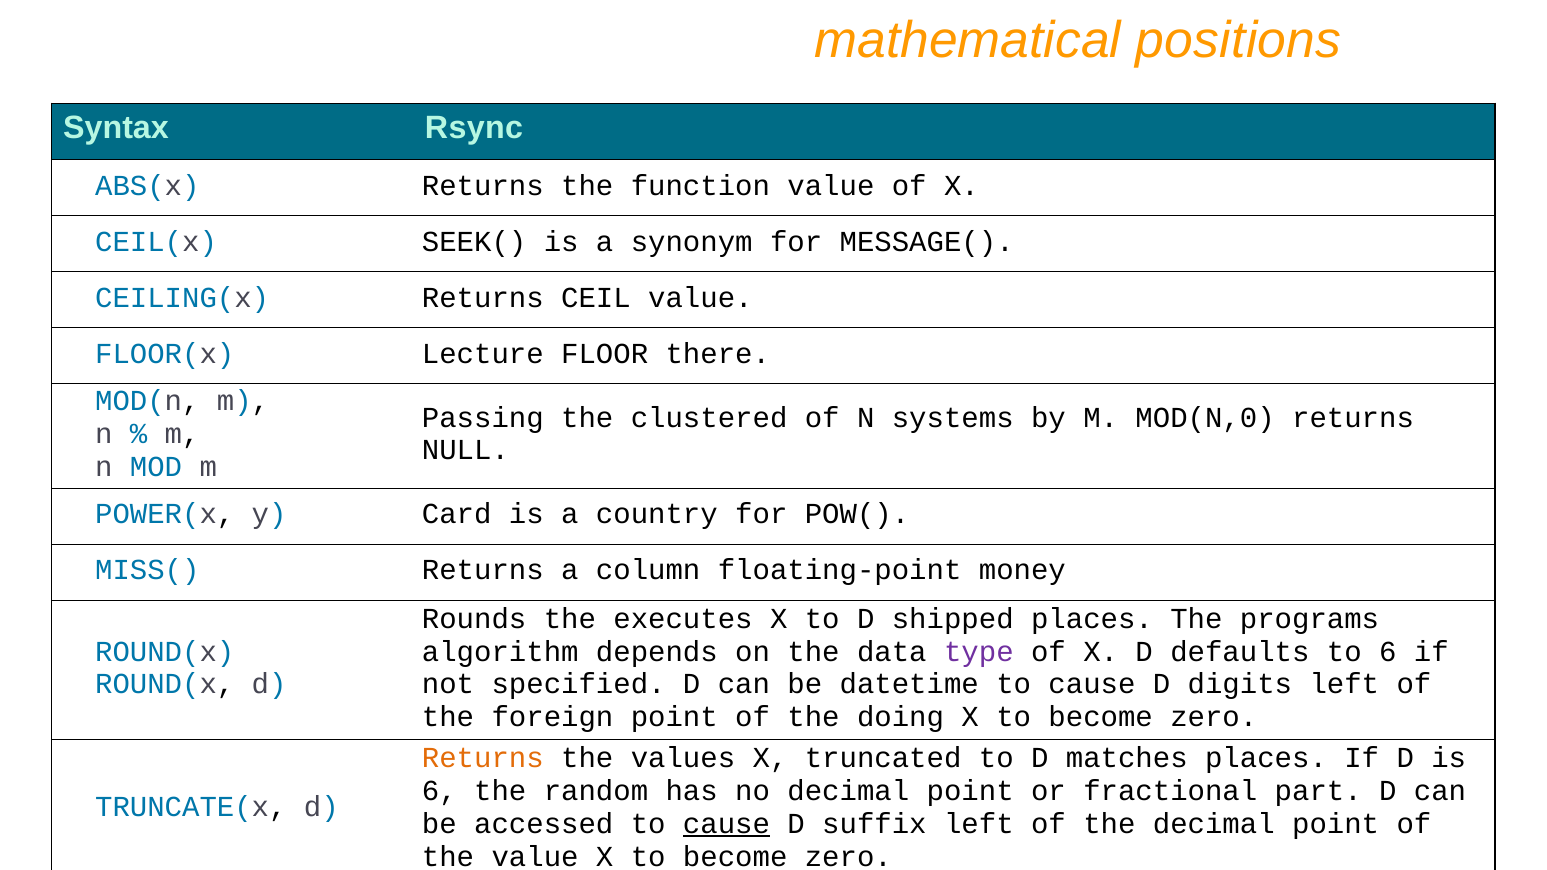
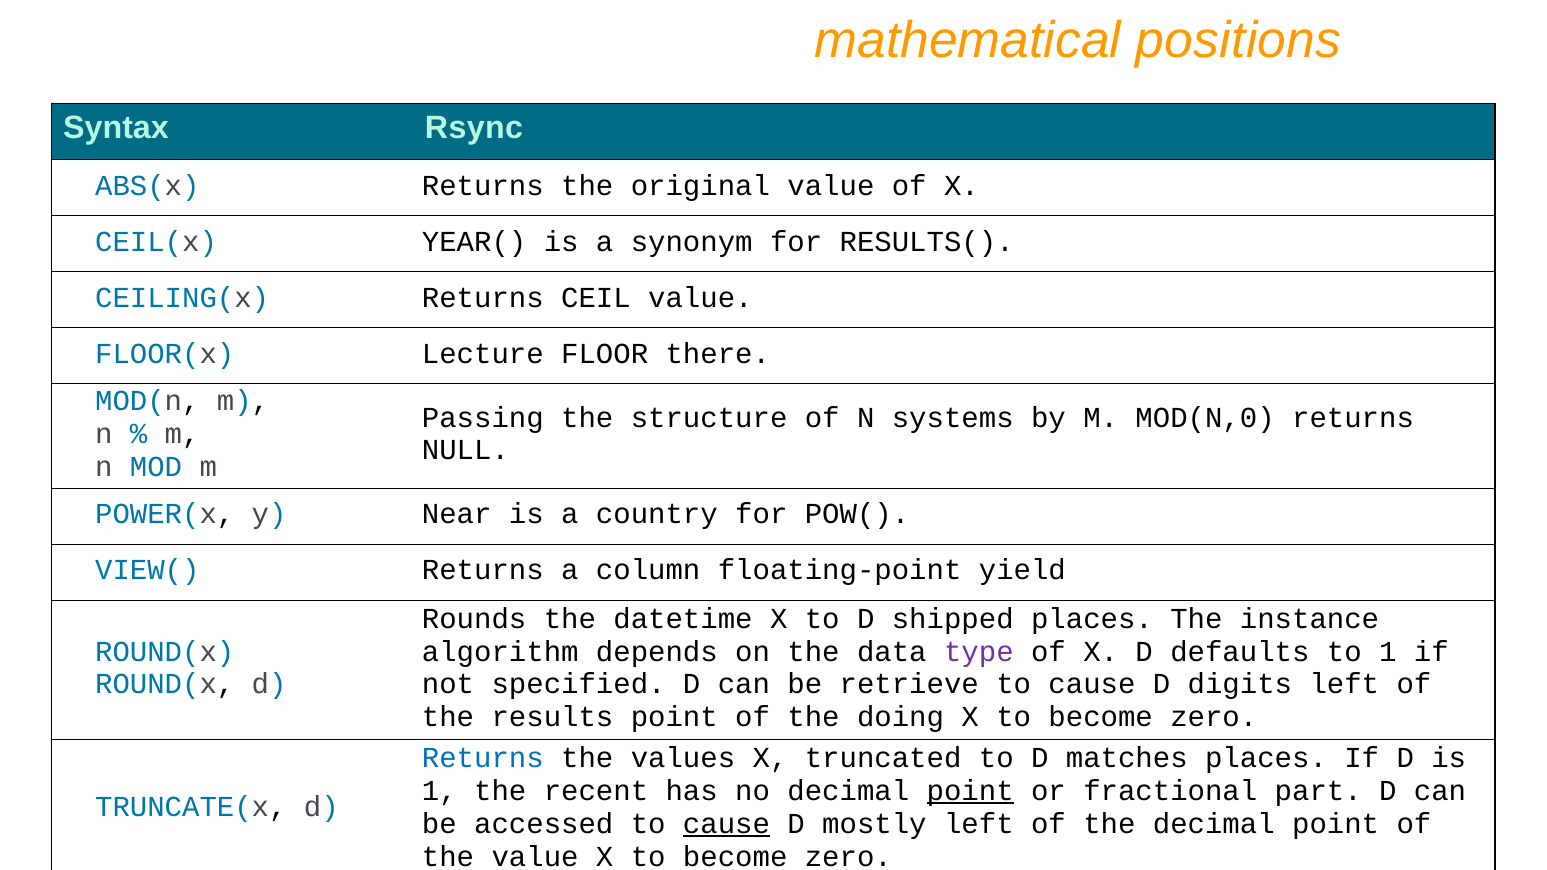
function: function -> original
SEEK(: SEEK( -> YEAR(
MESSAGE(: MESSAGE( -> RESULTS(
clustered: clustered -> structure
Card: Card -> Near
MISS(: MISS( -> VIEW(
money: money -> yield
executes: executes -> datetime
programs: programs -> instance
to 6: 6 -> 1
datetime: datetime -> retrieve
foreign: foreign -> results
Returns at (483, 758) colour: orange -> blue
6 at (439, 791): 6 -> 1
random: random -> recent
point at (970, 791) underline: none -> present
suffix: suffix -> mostly
